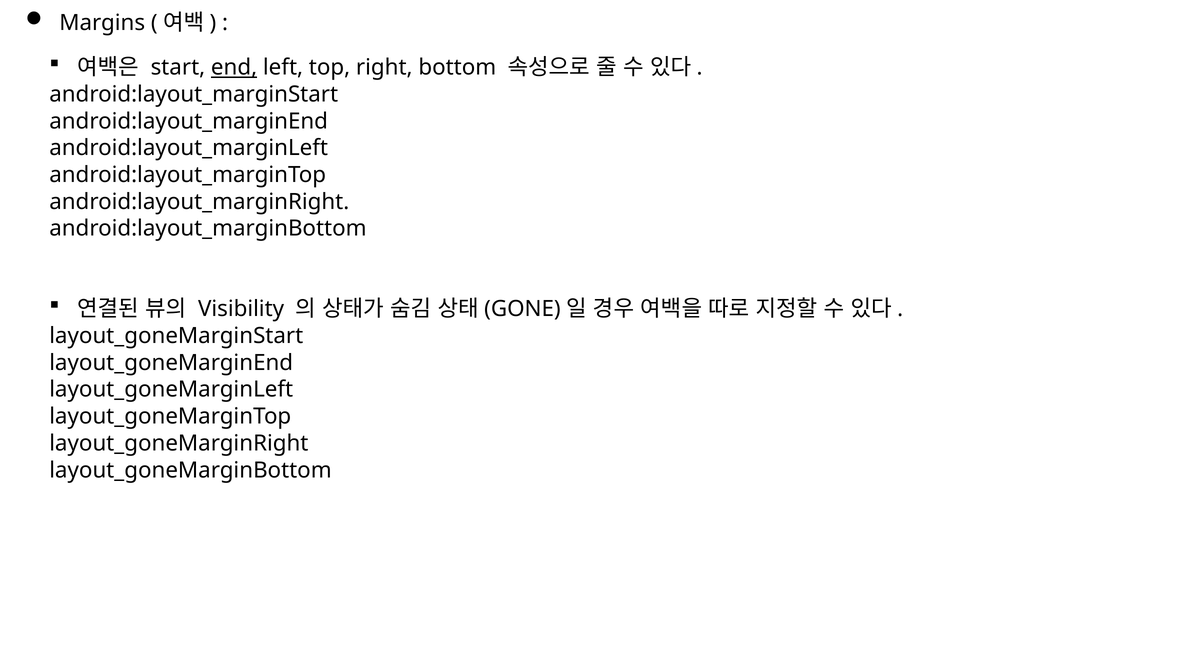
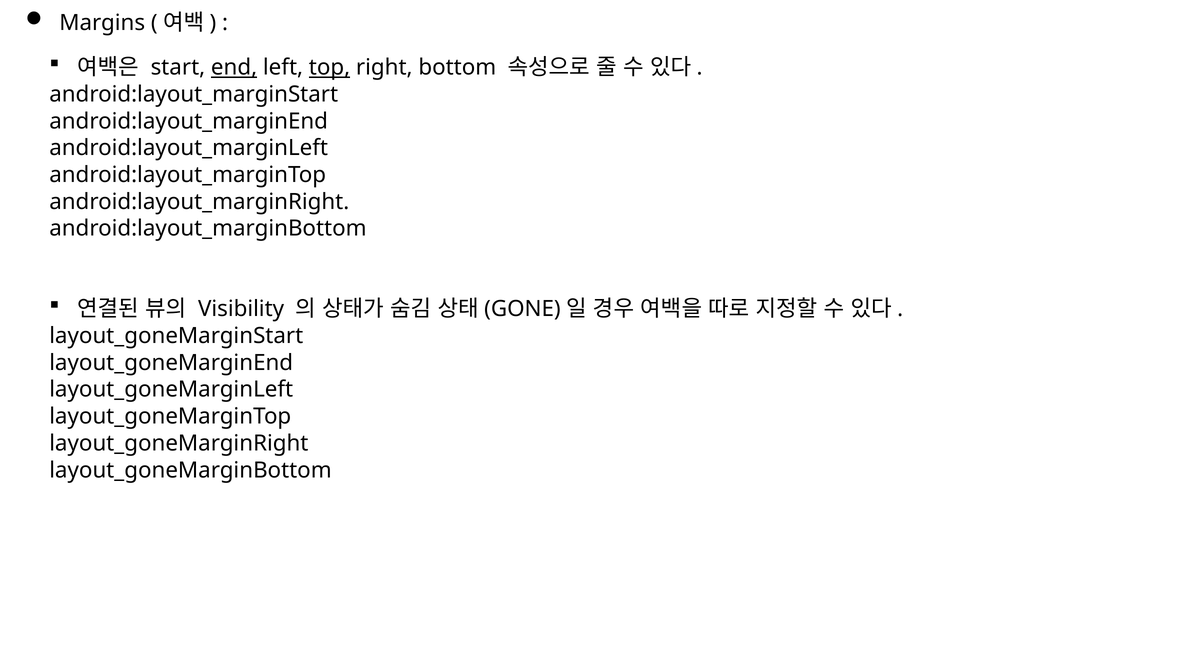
top underline: none -> present
